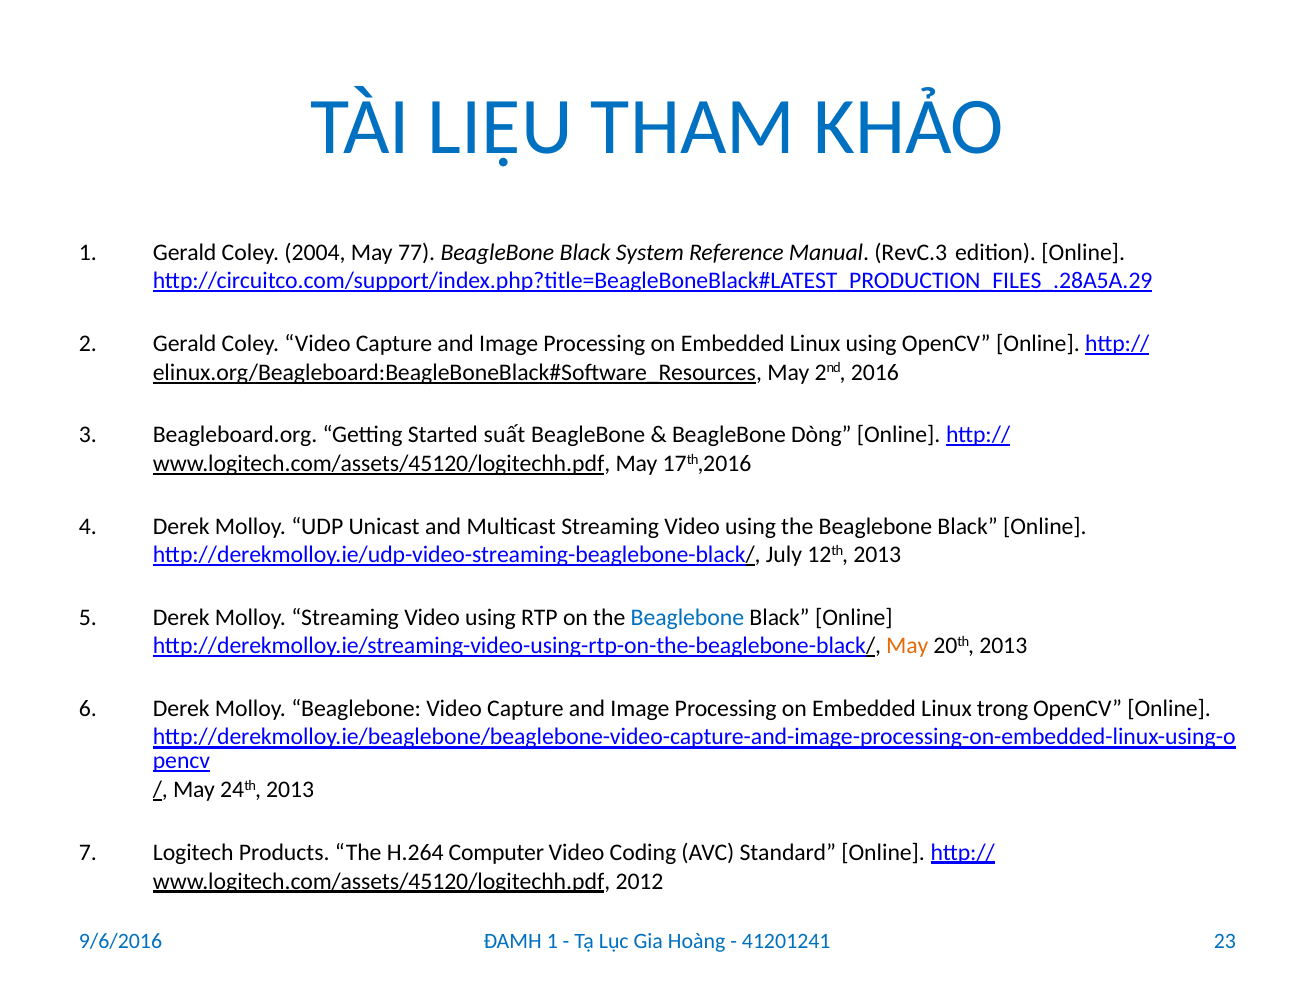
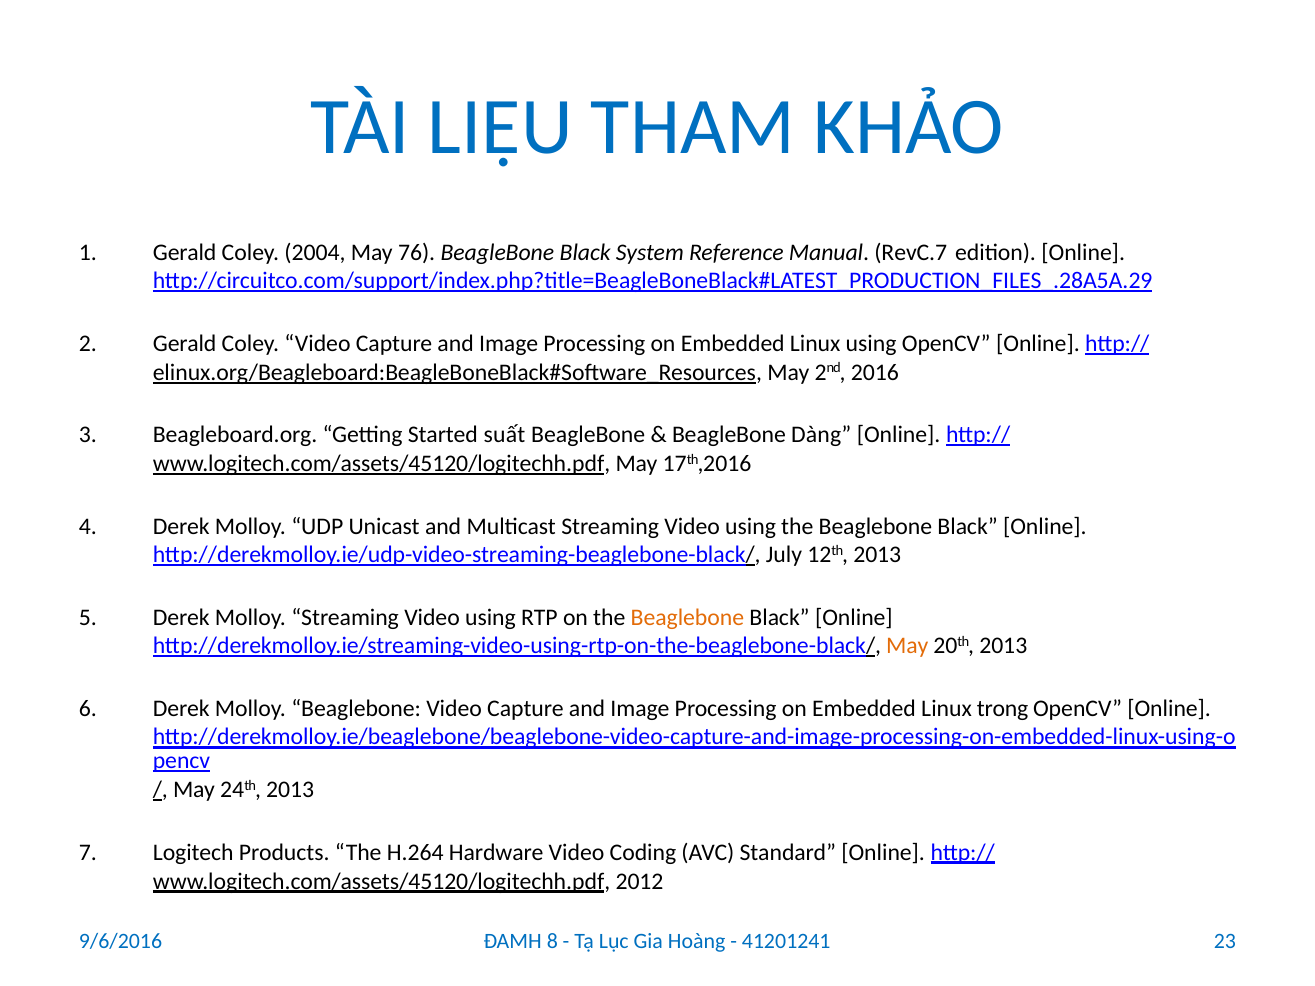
77: 77 -> 76
RevC.3: RevC.3 -> RevC.7
Dòng: Dòng -> Dàng
Beaglebone at (687, 618) colour: blue -> orange
Computer: Computer -> Hardware
ĐAMH 1: 1 -> 8
